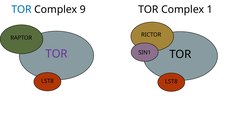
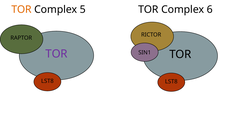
TOR at (21, 9) colour: blue -> orange
9: 9 -> 5
1: 1 -> 6
